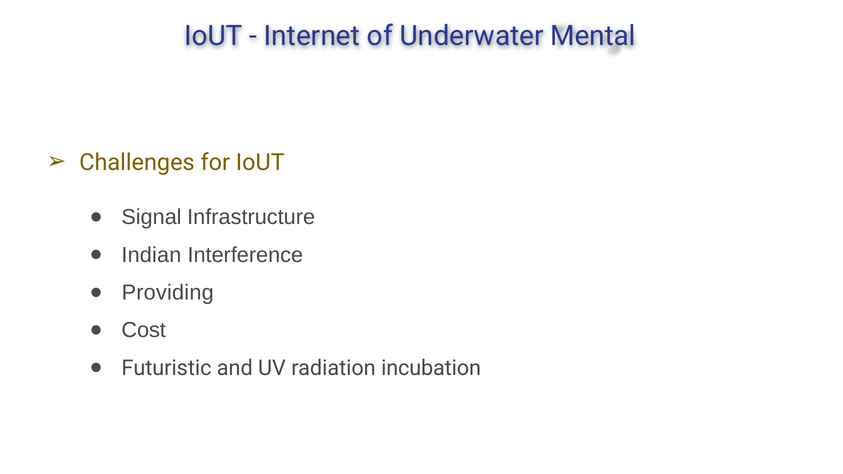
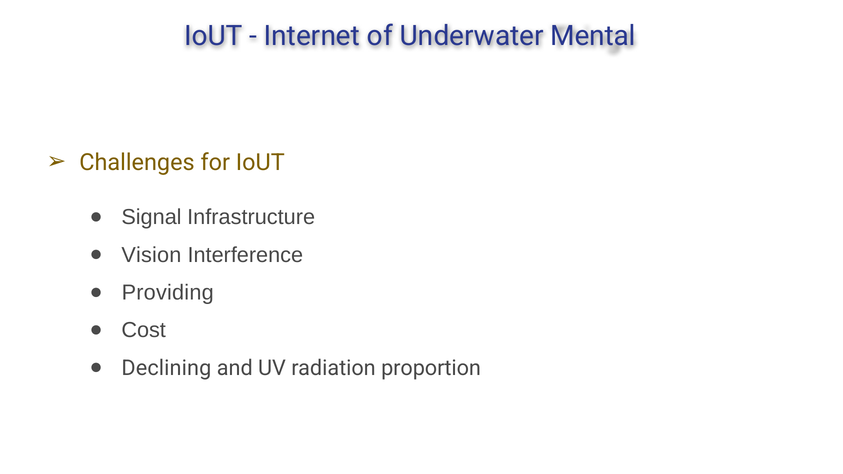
Indian: Indian -> Vision
Futuristic: Futuristic -> Declining
incubation: incubation -> proportion
